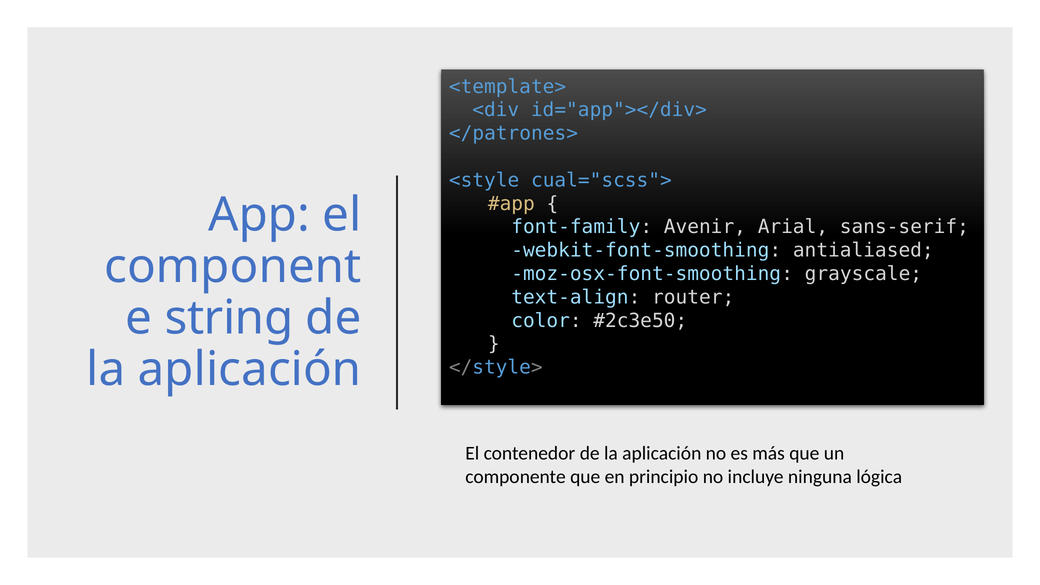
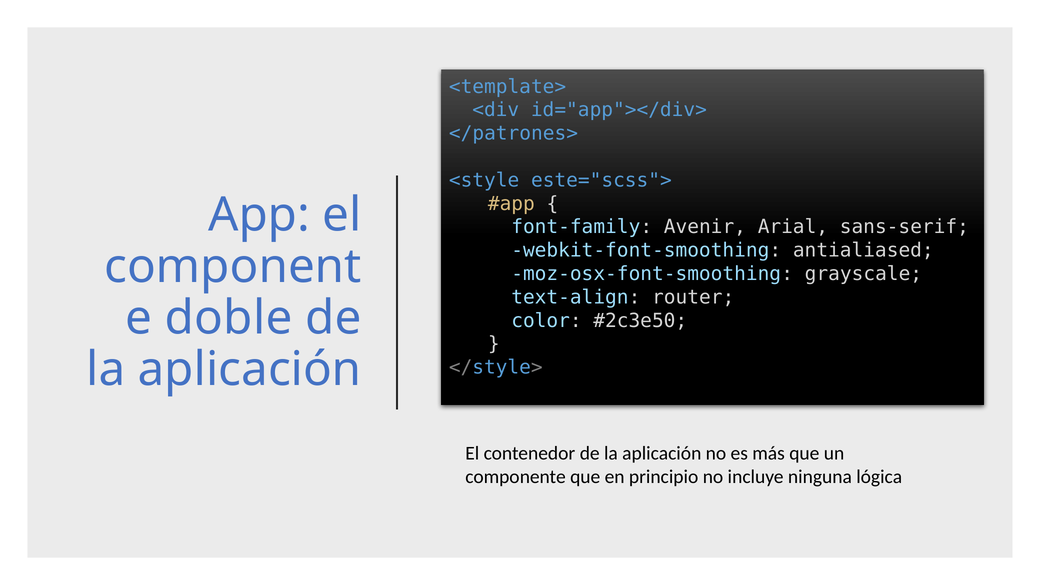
cual="scss">: cual="scss"> -> este="scss">
string: string -> doble
